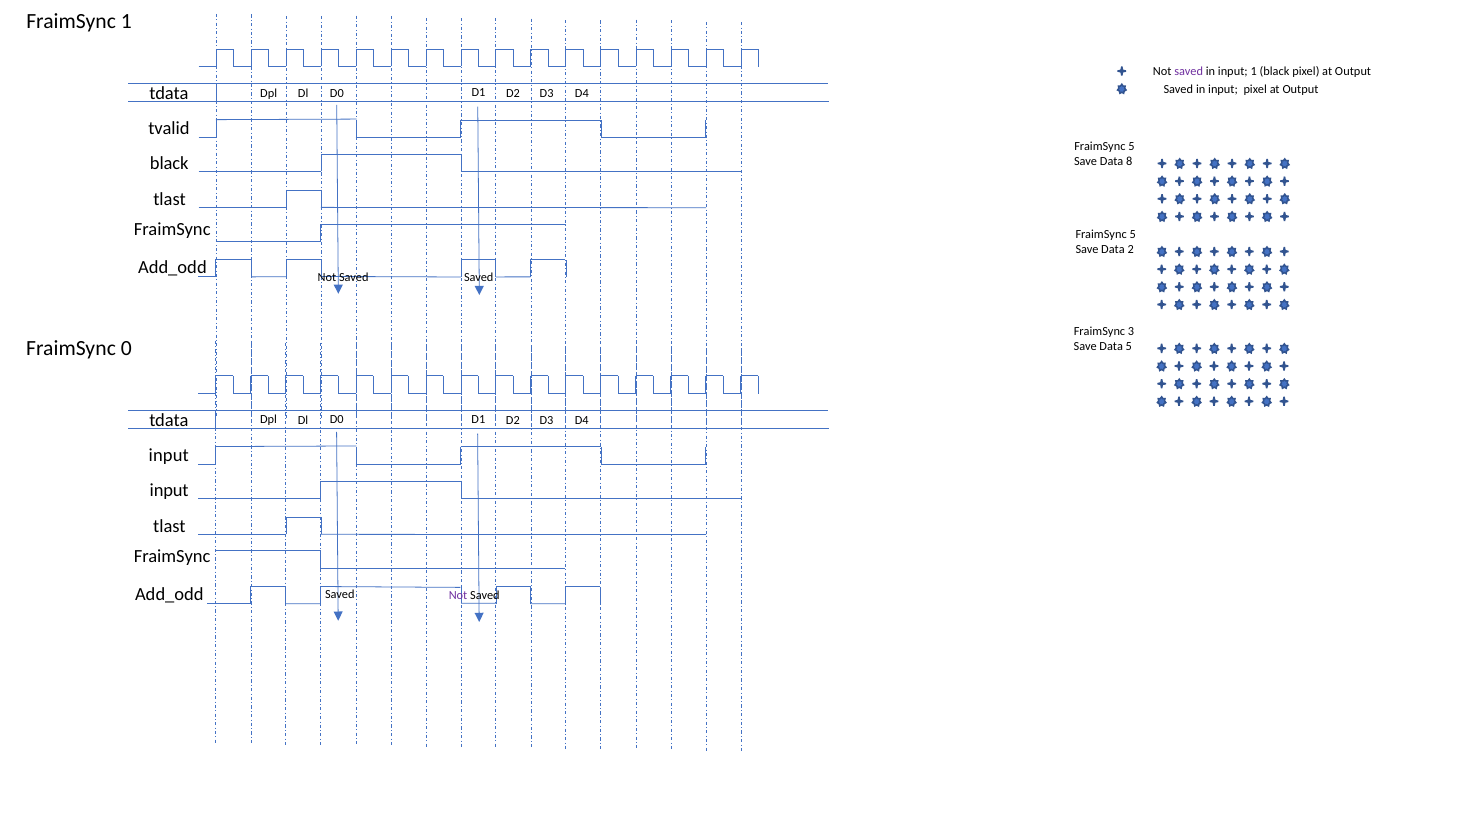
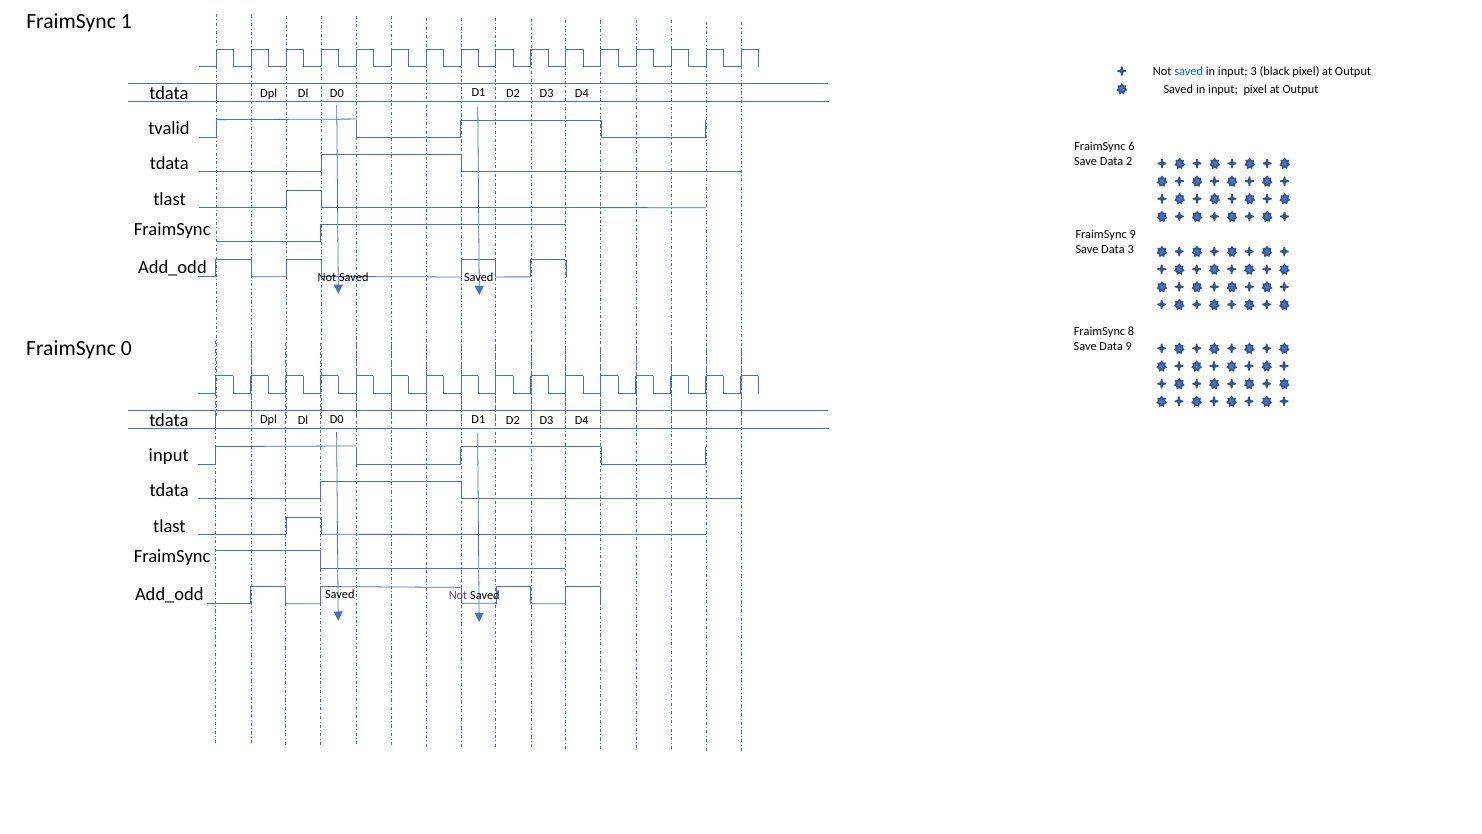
saved at (1189, 71) colour: purple -> blue
input 1: 1 -> 3
5 at (1132, 146): 5 -> 6
black at (169, 163): black -> tdata
8: 8 -> 2
5 at (1133, 235): 5 -> 9
Data 2: 2 -> 3
3: 3 -> 8
Data 5: 5 -> 9
input at (169, 490): input -> tdata
